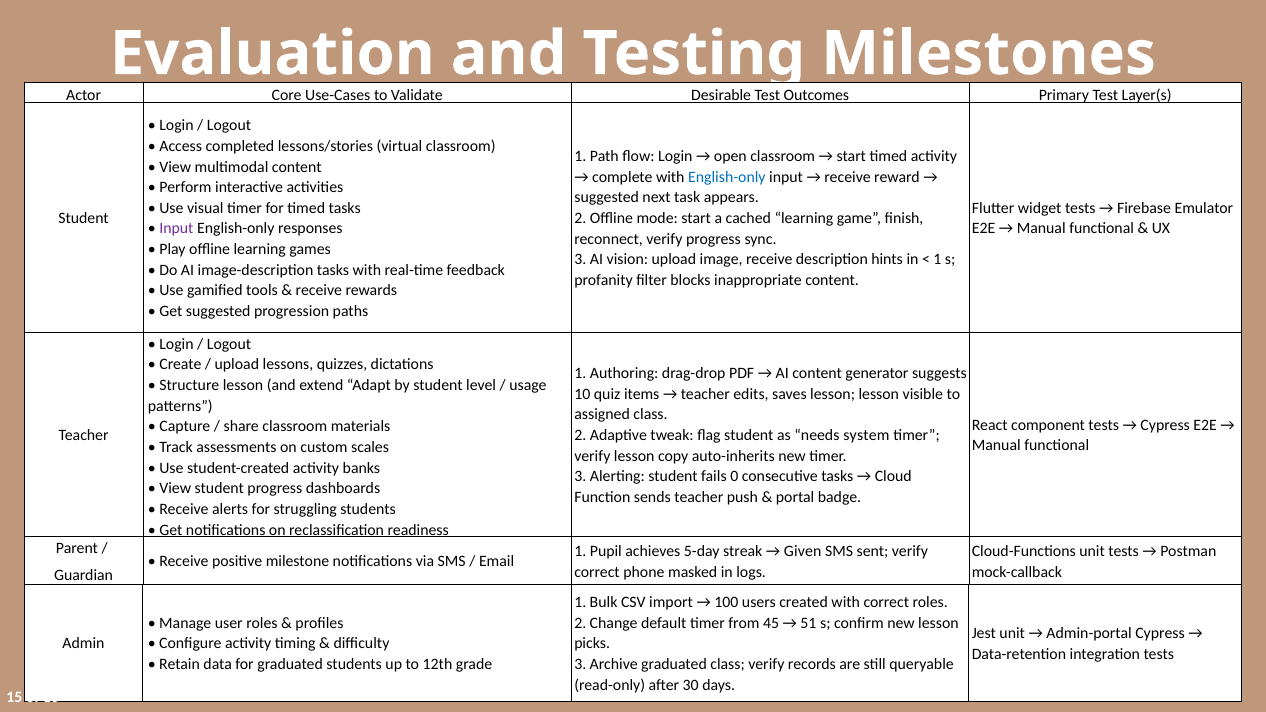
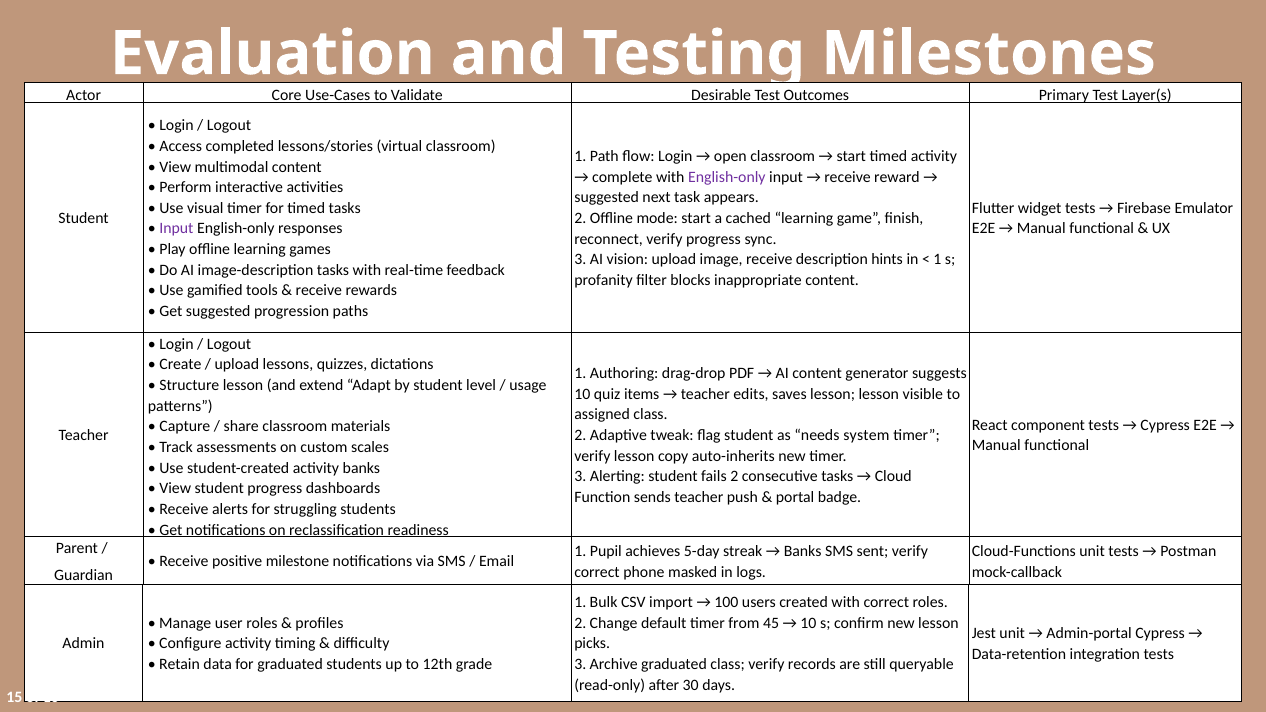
English-only at (727, 177) colour: blue -> purple
fails 0: 0 -> 2
Given at (803, 551): Given -> Banks
51 at (808, 623): 51 -> 10
